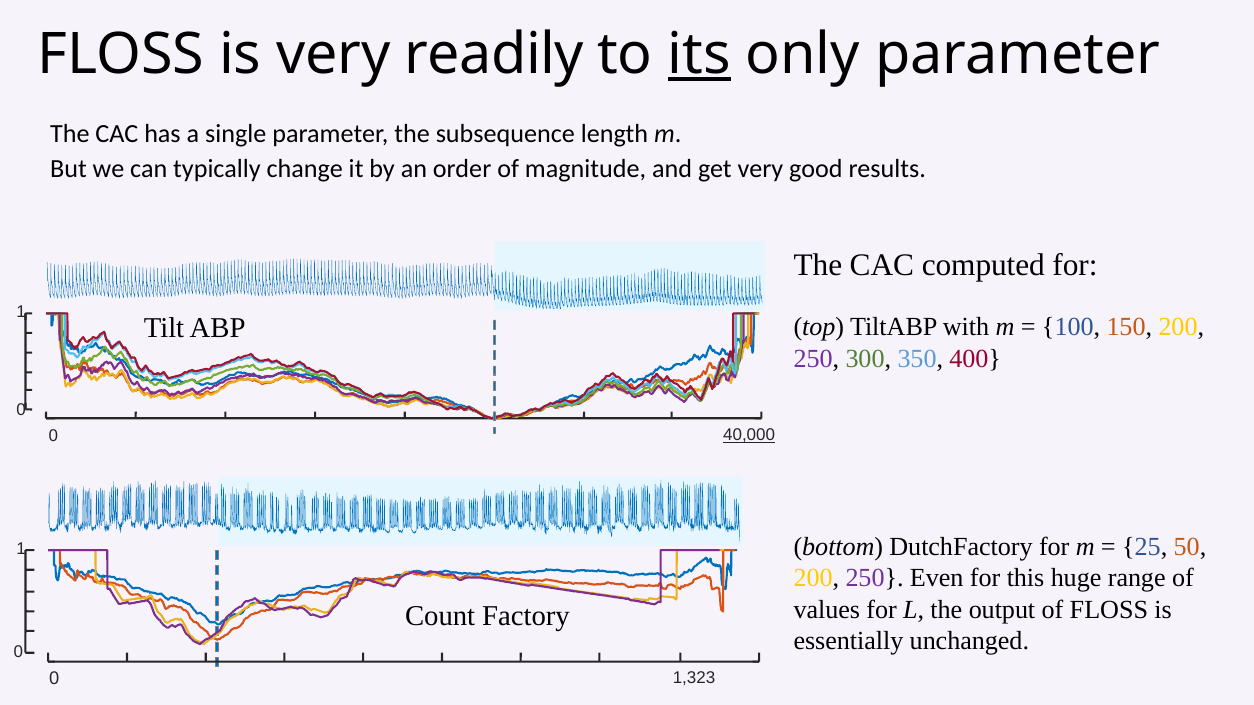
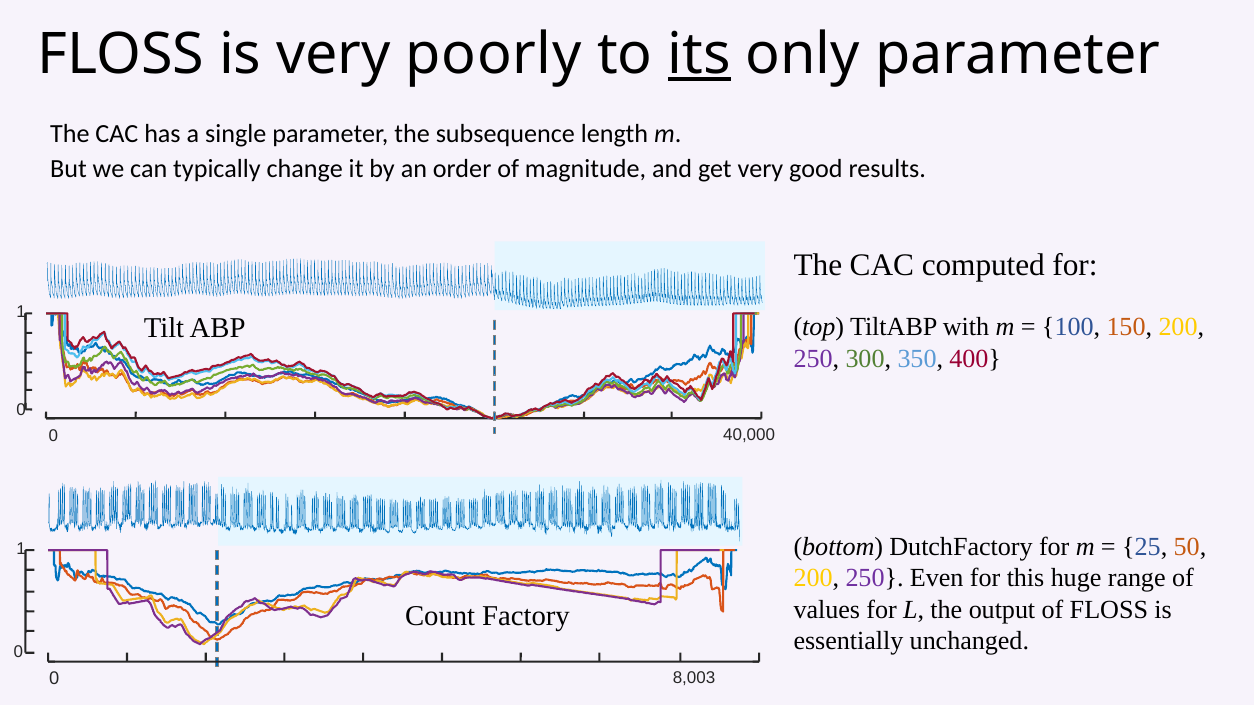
readily: readily -> poorly
40,000 underline: present -> none
1,323: 1,323 -> 8,003
